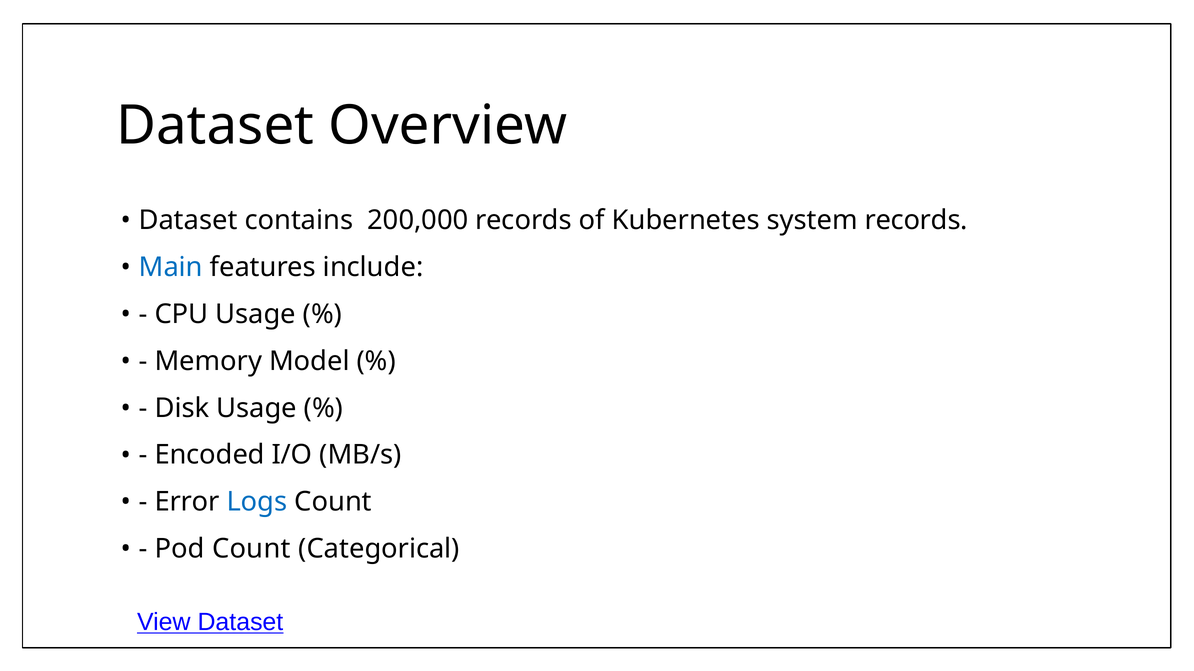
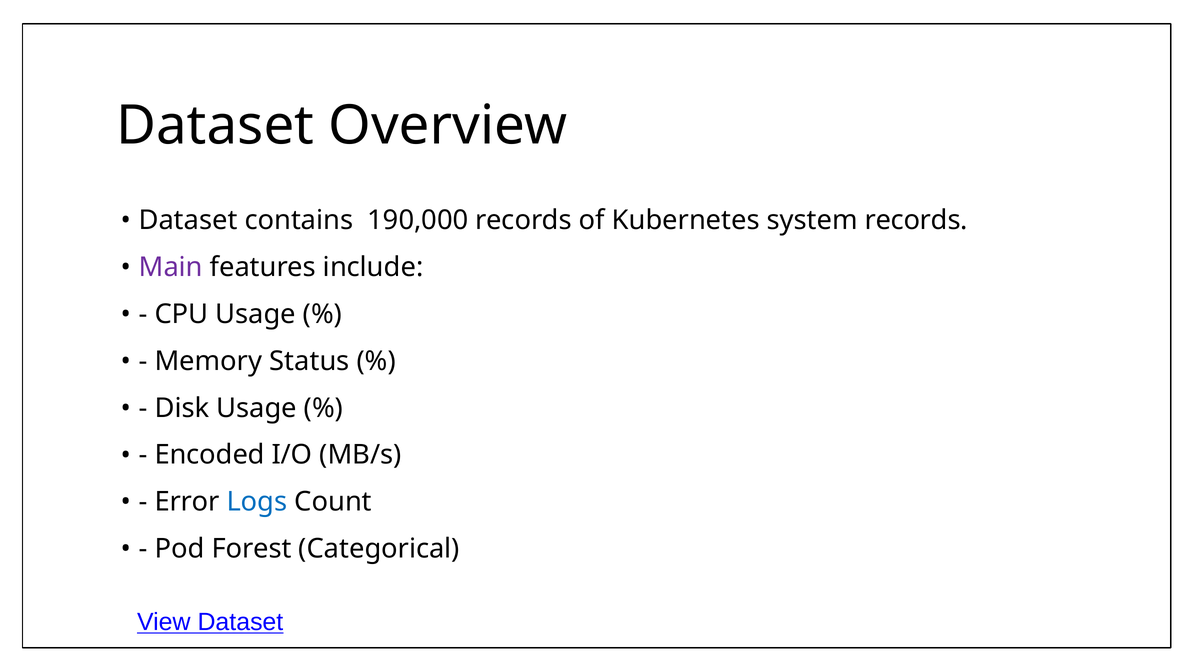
200,000: 200,000 -> 190,000
Main colour: blue -> purple
Model: Model -> Status
Pod Count: Count -> Forest
